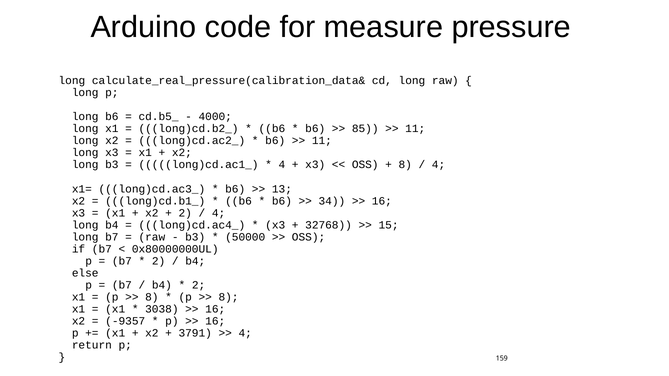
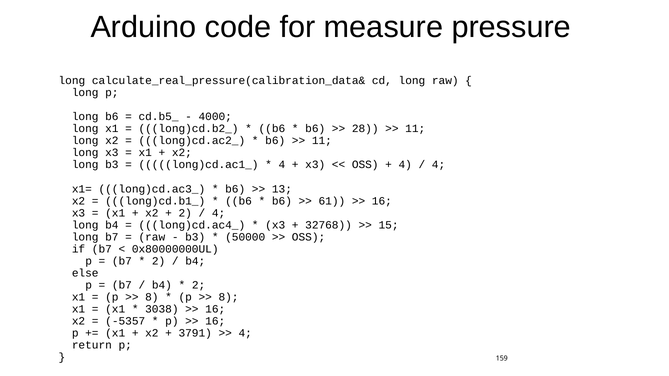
85: 85 -> 28
8 at (405, 165): 8 -> 4
34: 34 -> 61
-9357: -9357 -> -5357
